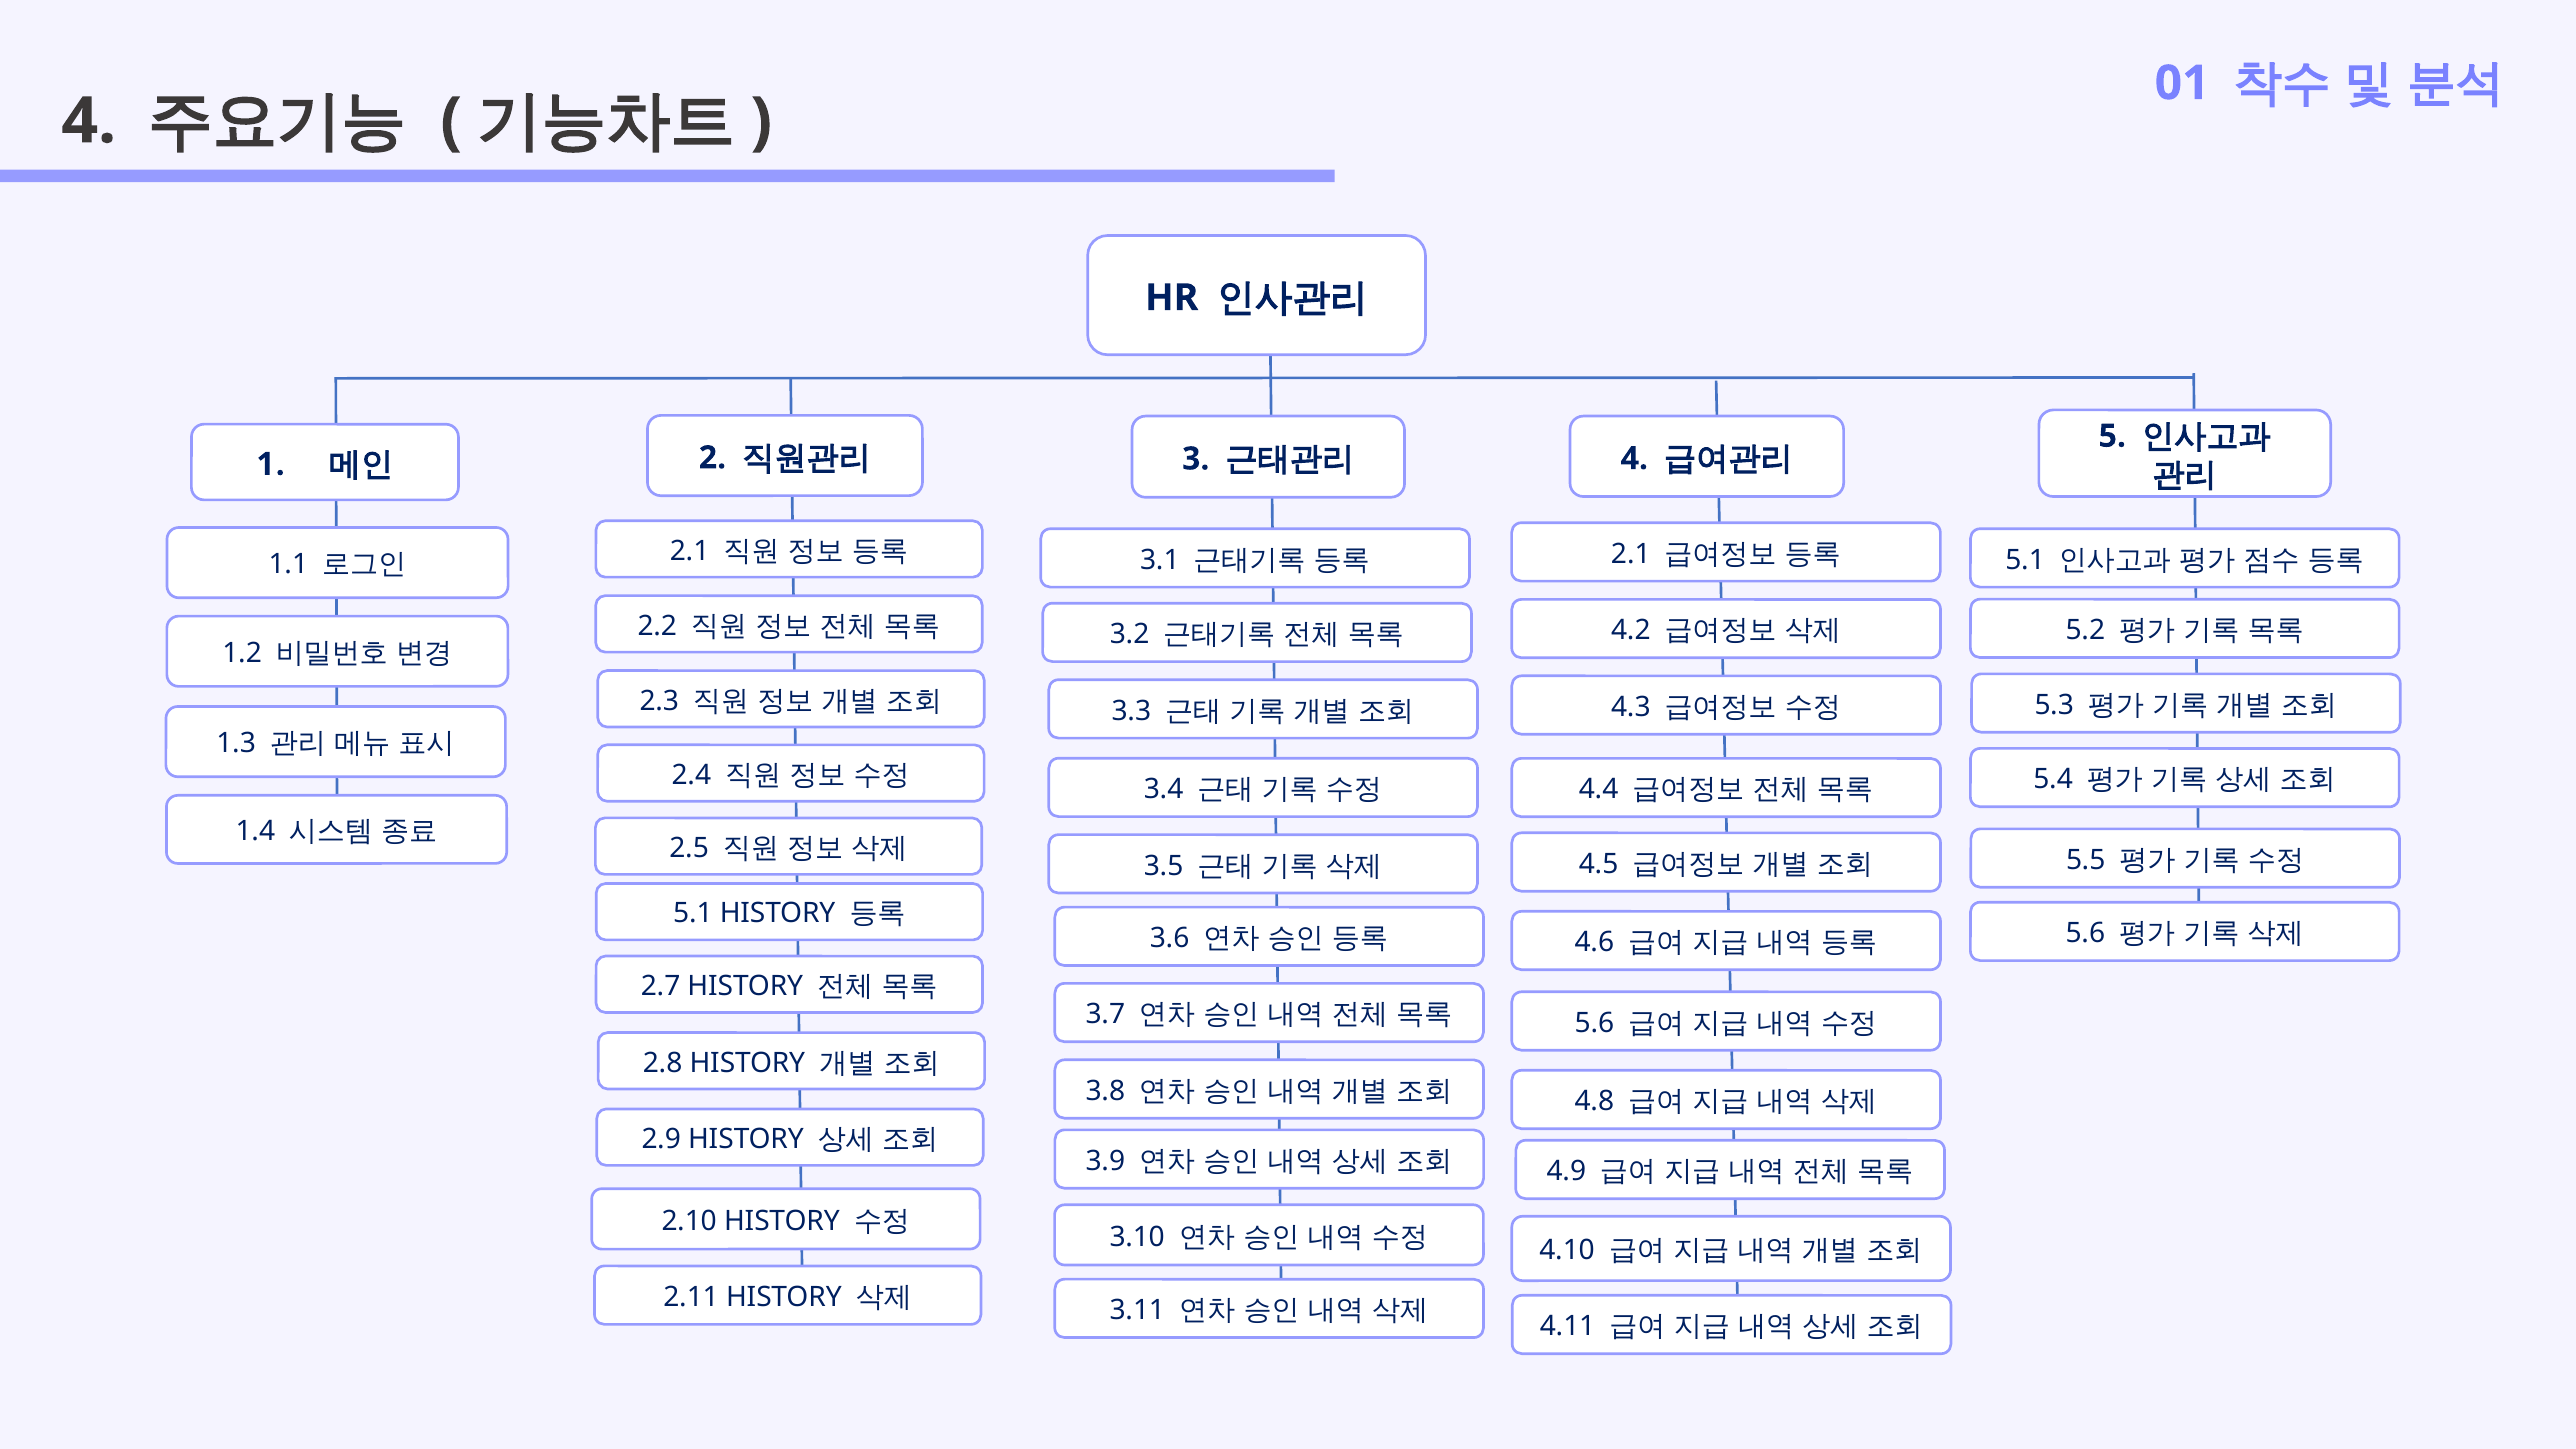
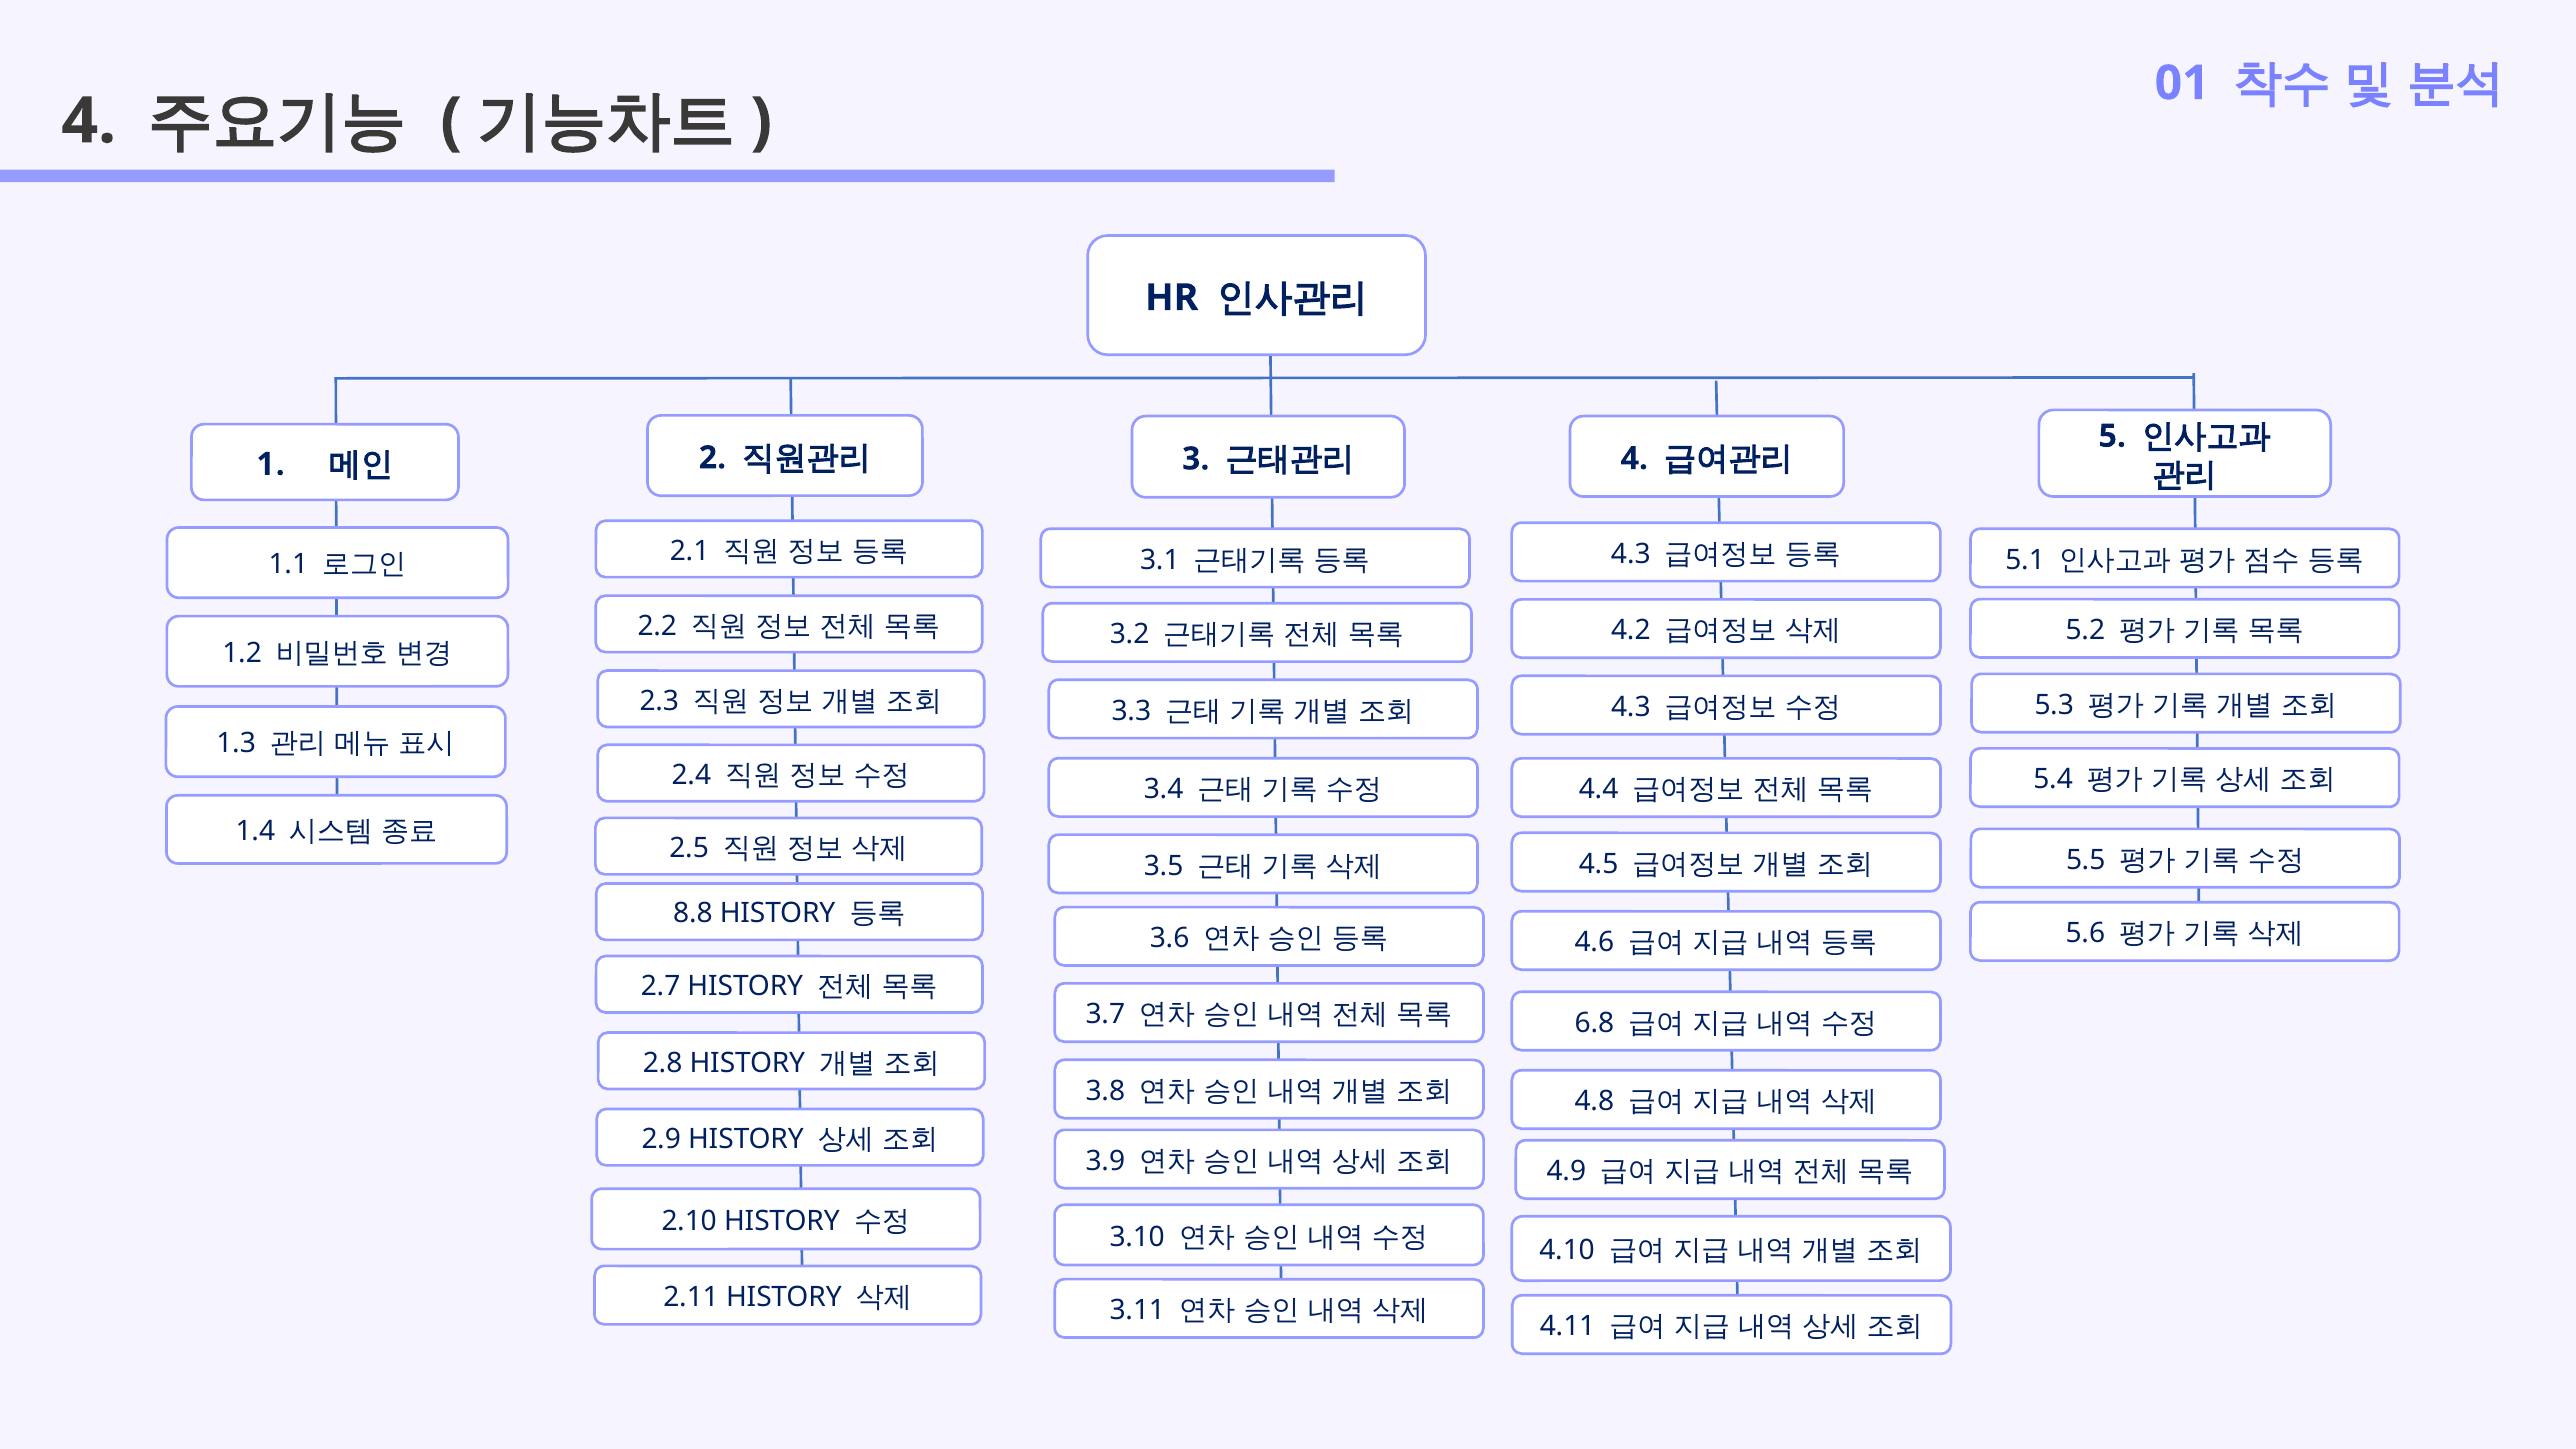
2.1 at (1631, 554): 2.1 -> 4.3
5.1 at (693, 914): 5.1 -> 8.8
5.6 at (1595, 1023): 5.6 -> 6.8
